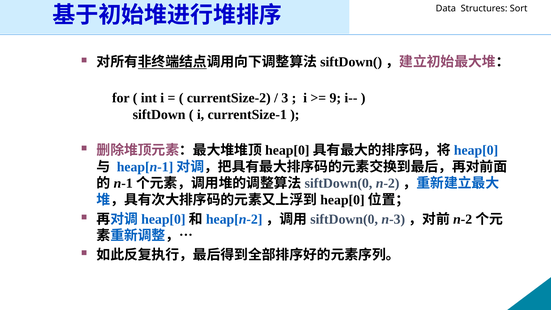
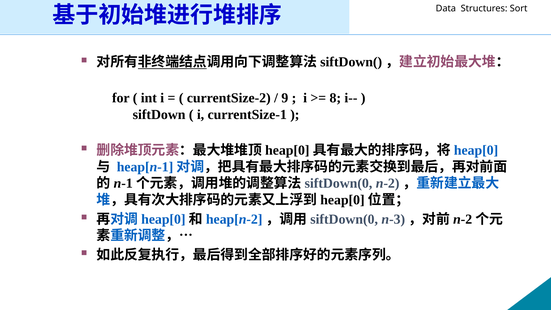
3: 3 -> 9
9: 9 -> 8
